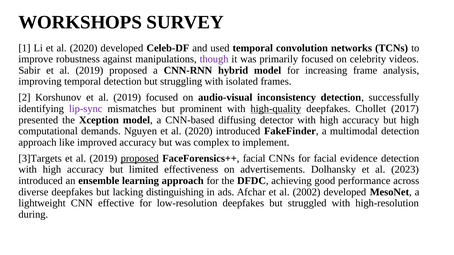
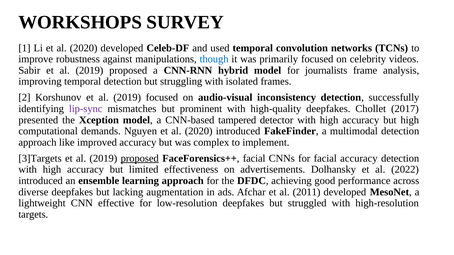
though colour: purple -> blue
increasing: increasing -> journalists
high-quality underline: present -> none
diffusing: diffusing -> tampered
facial evidence: evidence -> accuracy
2023: 2023 -> 2022
distinguishing: distinguishing -> augmentation
2002: 2002 -> 2011
during: during -> targets
